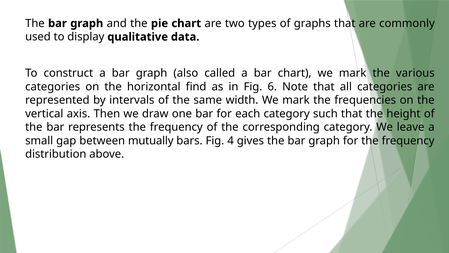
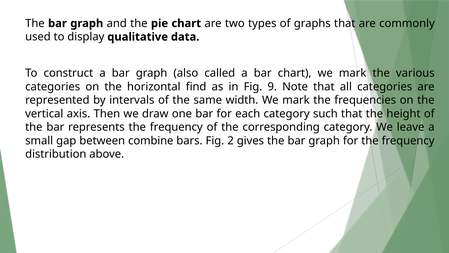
6: 6 -> 9
mutually: mutually -> combine
4: 4 -> 2
